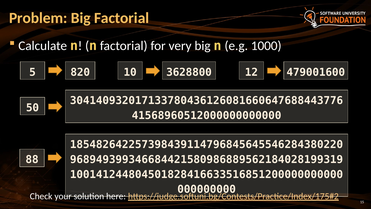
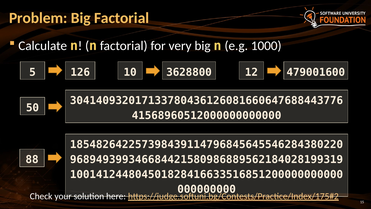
820: 820 -> 126
